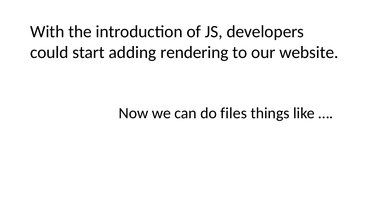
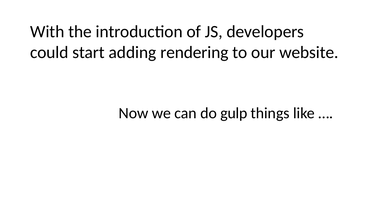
files: files -> gulp
